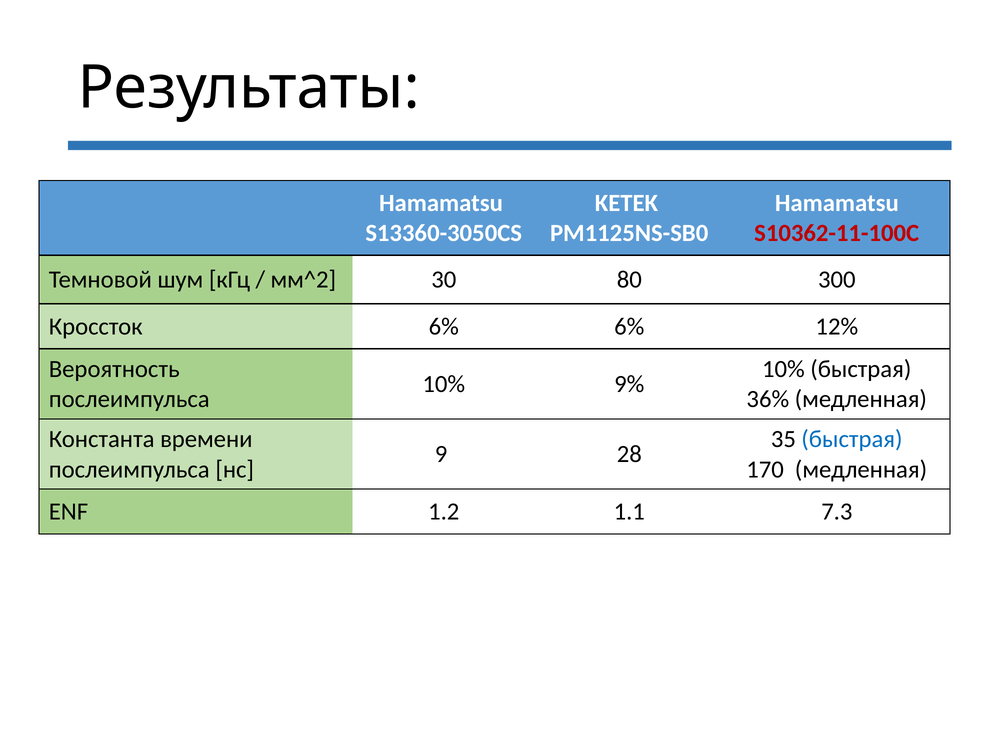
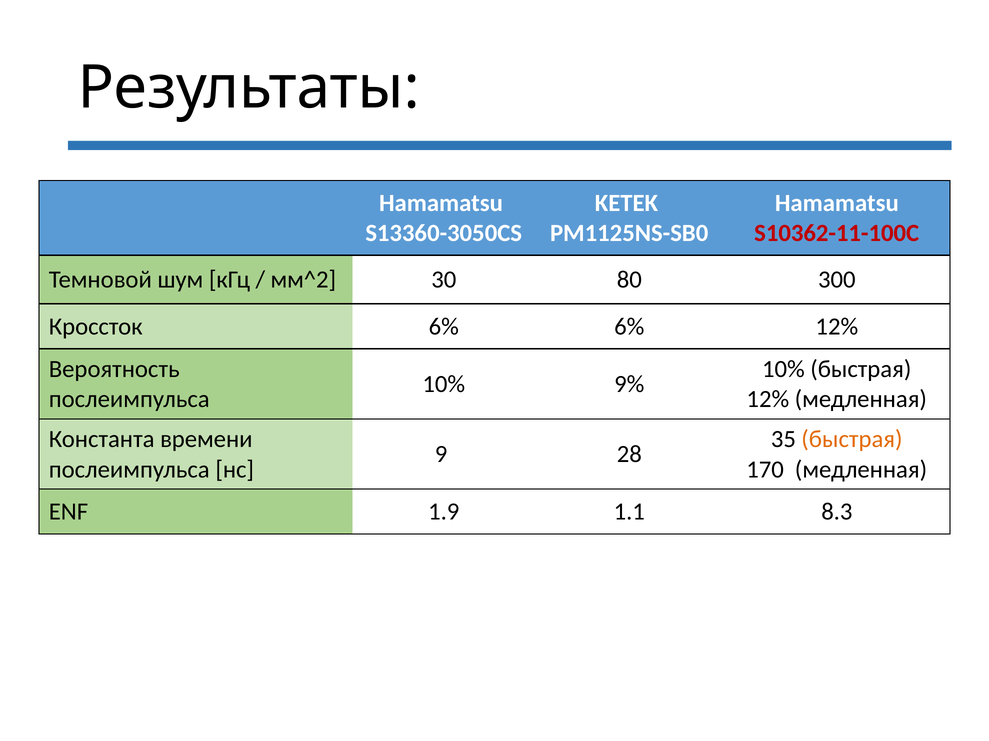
36% at (768, 400): 36% -> 12%
быстрая at (852, 440) colour: blue -> orange
1.2: 1.2 -> 1.9
7.3: 7.3 -> 8.3
